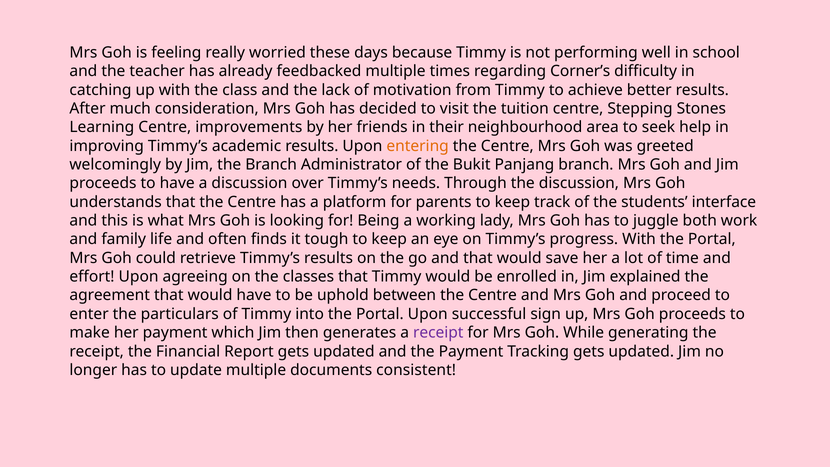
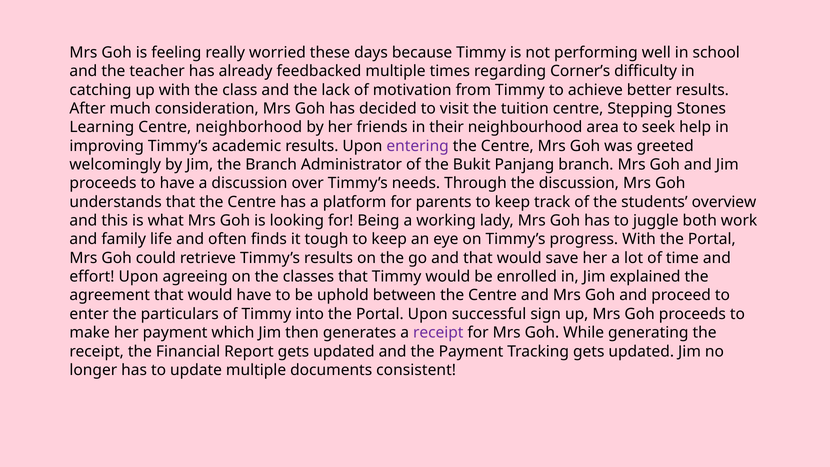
improvements: improvements -> neighborhood
entering colour: orange -> purple
interface: interface -> overview
